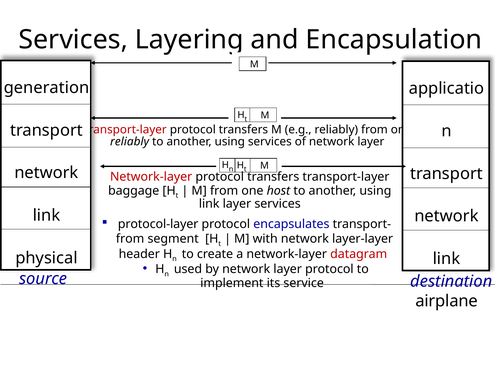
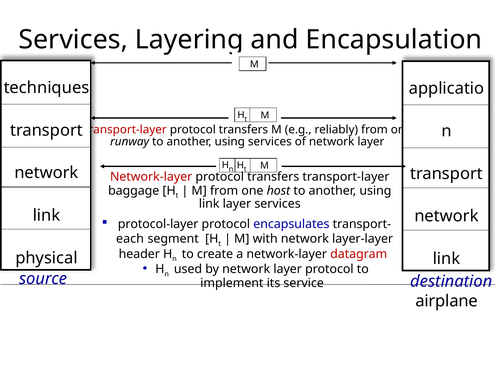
generation: generation -> techniques
reliably at (130, 142): reliably -> runway
from at (130, 239): from -> each
